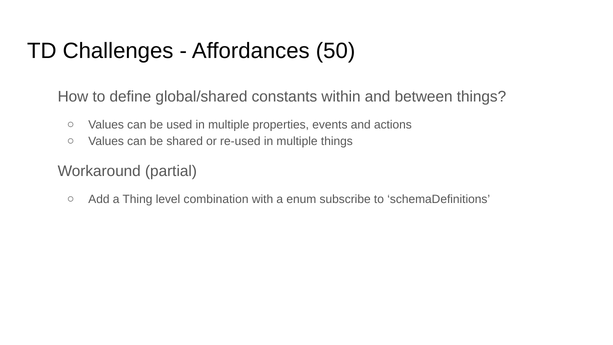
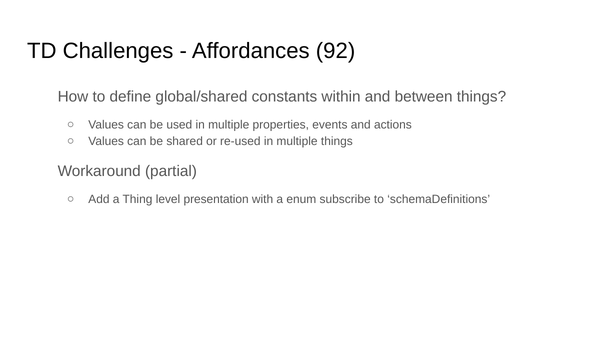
50: 50 -> 92
combination: combination -> presentation
